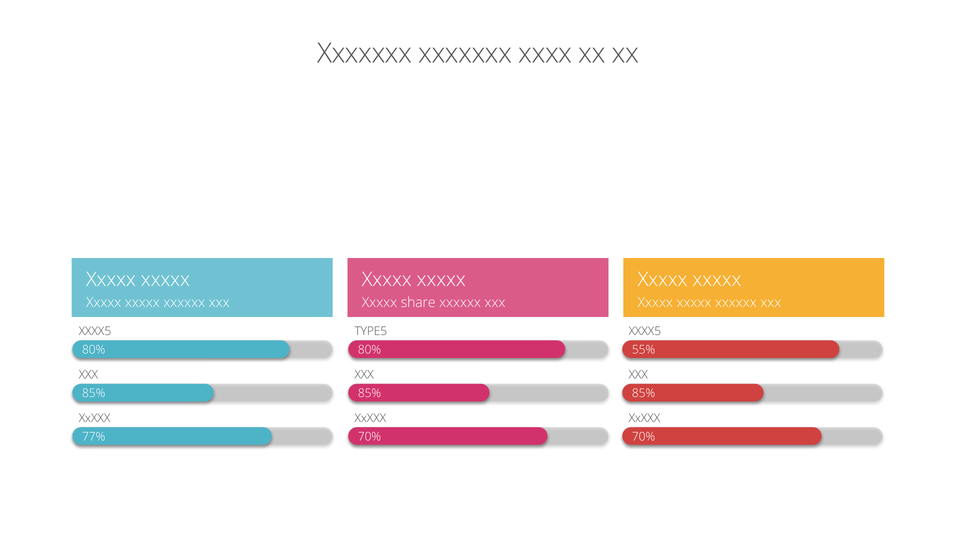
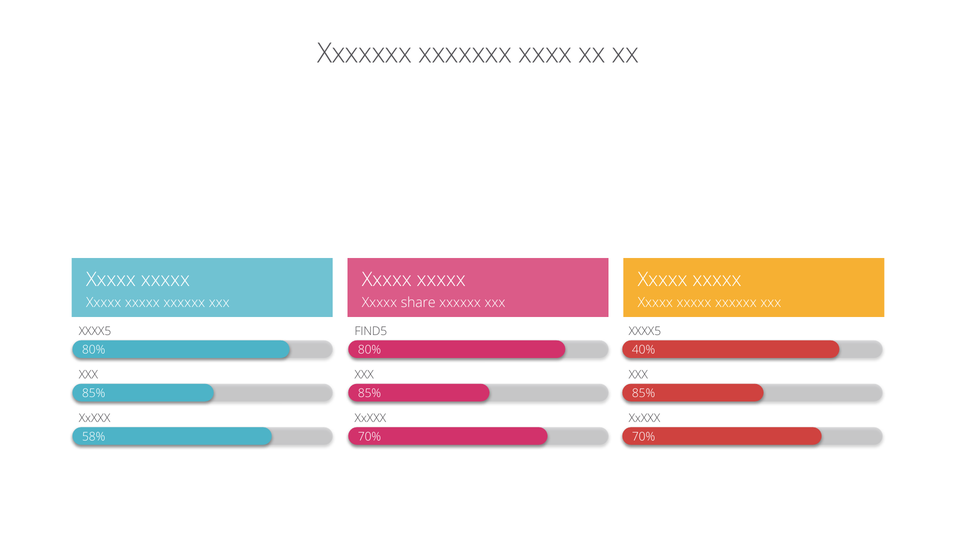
TYPE5: TYPE5 -> FIND5
55%: 55% -> 40%
77%: 77% -> 58%
